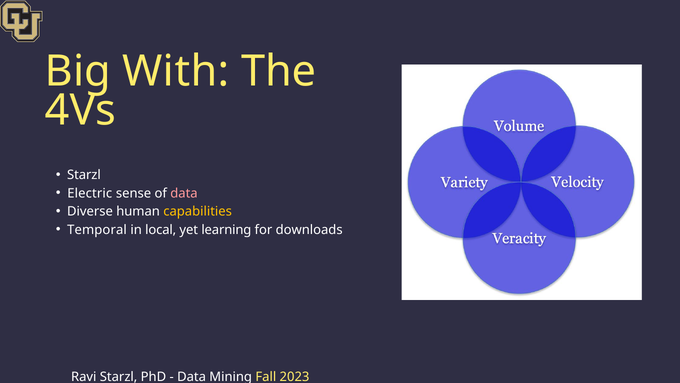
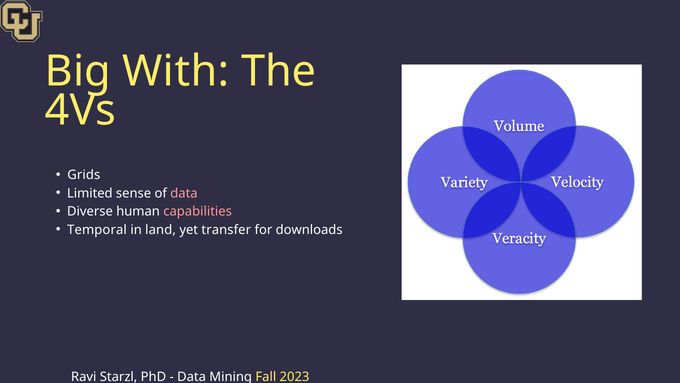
Starzl at (84, 175): Starzl -> Grids
Electric: Electric -> Limited
capabilities colour: yellow -> pink
local: local -> land
learning: learning -> transfer
